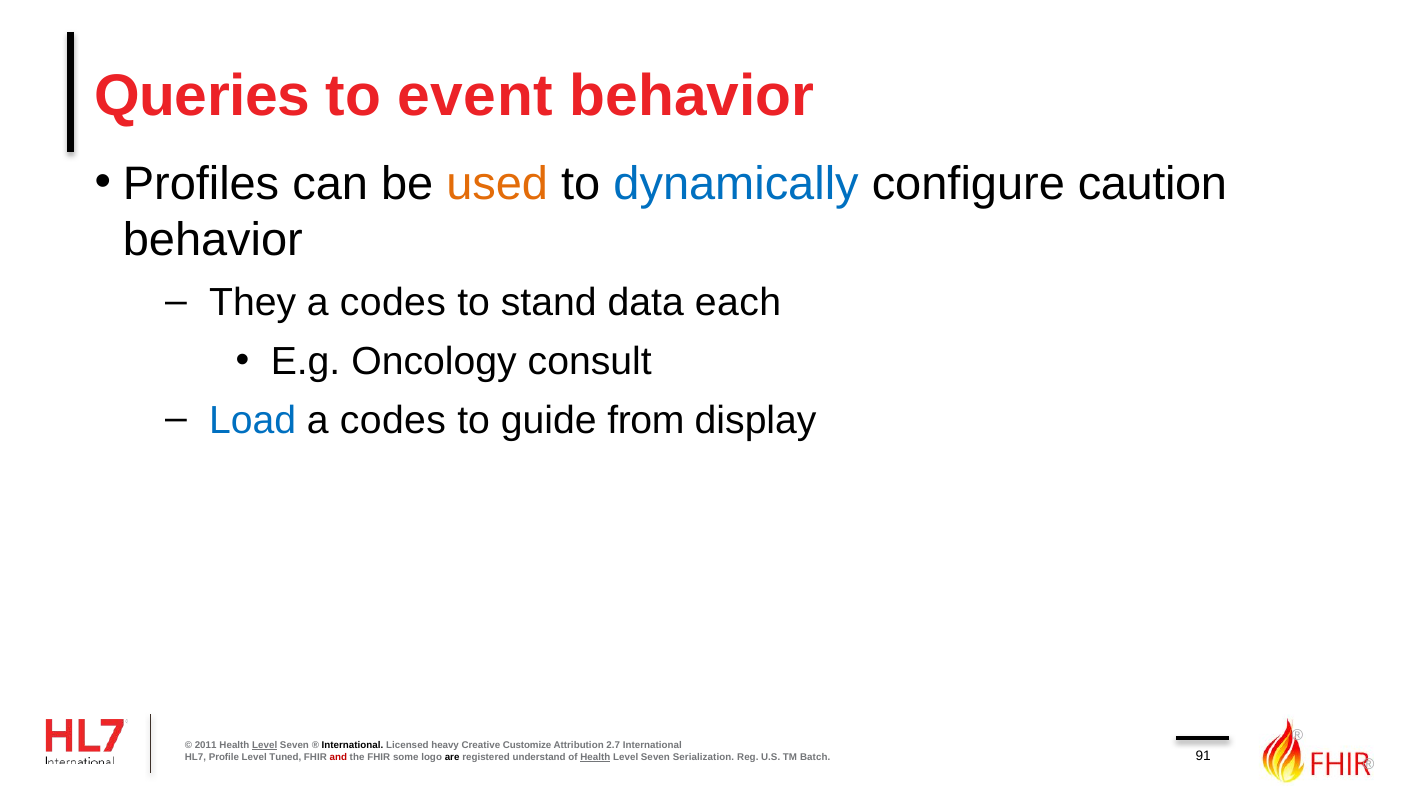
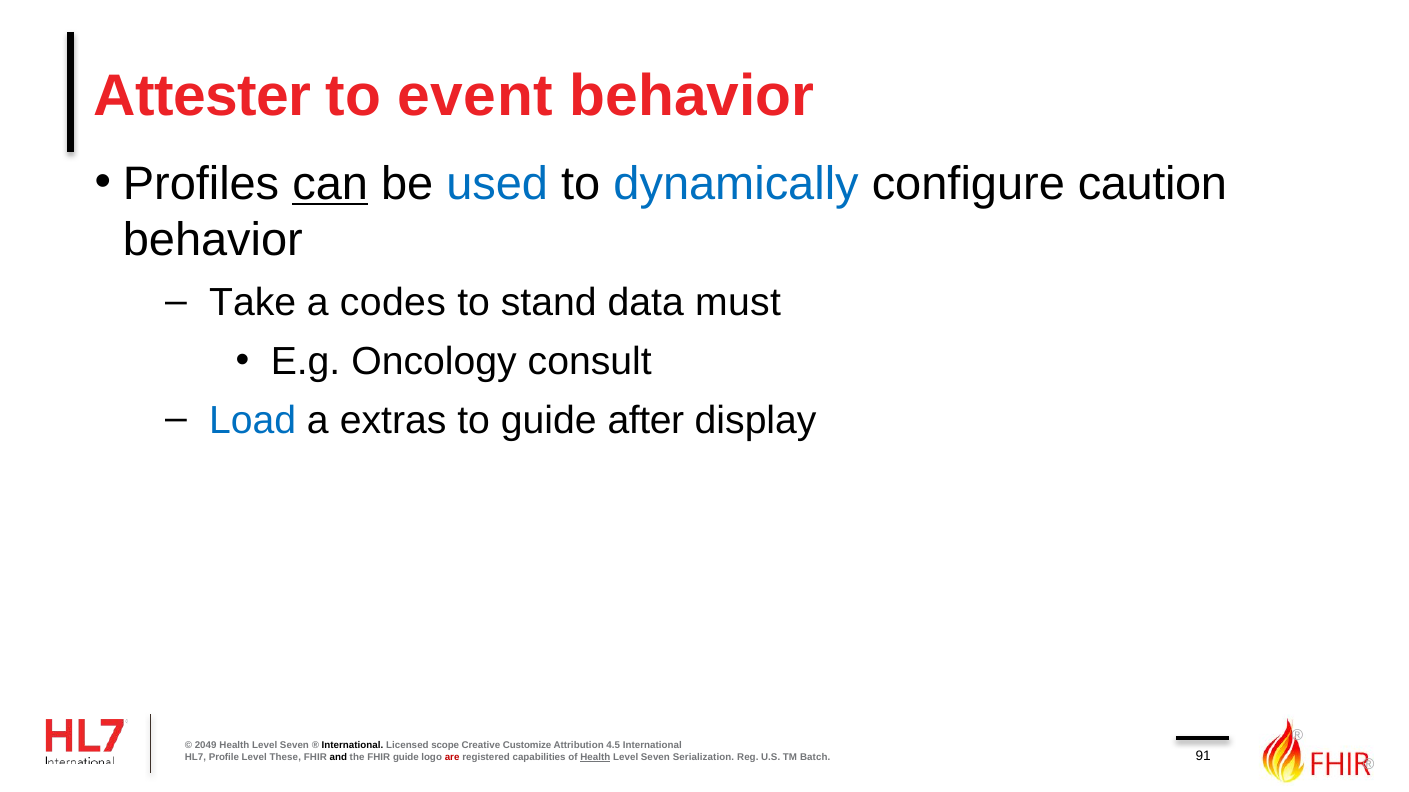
Queries: Queries -> Attester
can underline: none -> present
used colour: orange -> blue
They: They -> Take
each: each -> must
codes at (393, 421): codes -> extras
from: from -> after
2011: 2011 -> 2049
Level at (265, 746) underline: present -> none
heavy: heavy -> scope
2.7: 2.7 -> 4.5
Tuned: Tuned -> These
and colour: red -> black
FHIR some: some -> guide
are colour: black -> red
understand: understand -> capabilities
